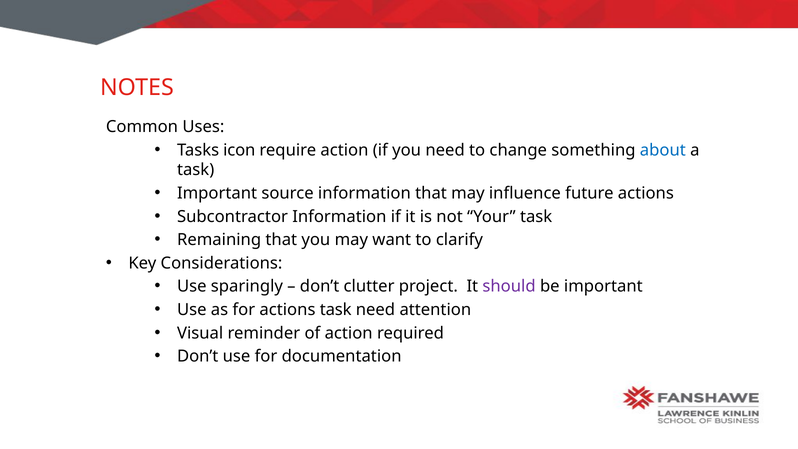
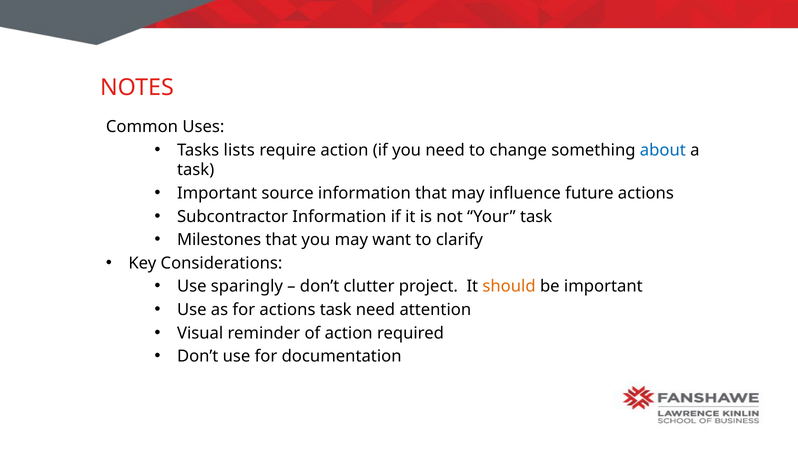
icon: icon -> lists
Remaining: Remaining -> Milestones
should colour: purple -> orange
